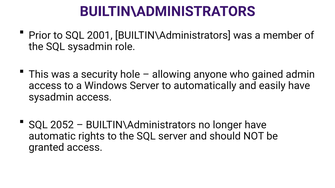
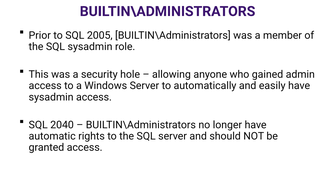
2001: 2001 -> 2005
2052: 2052 -> 2040
